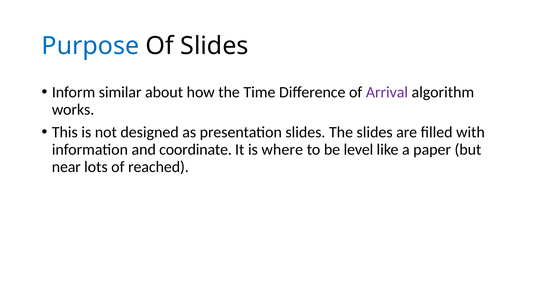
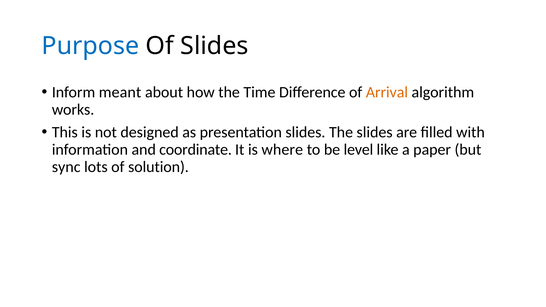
similar: similar -> meant
Arrival colour: purple -> orange
near: near -> sync
reached: reached -> solution
